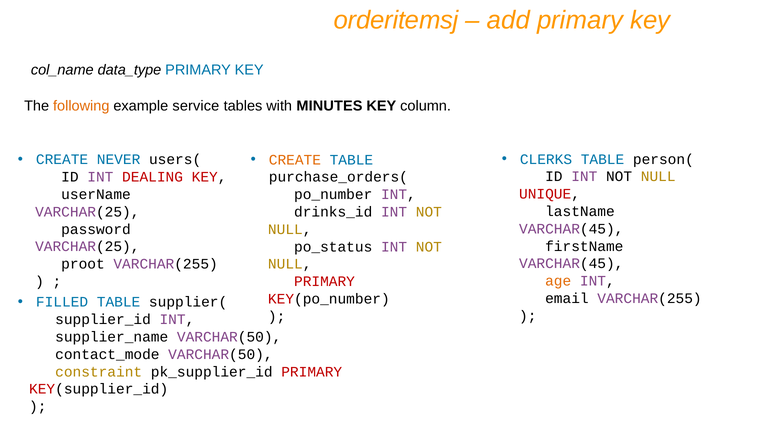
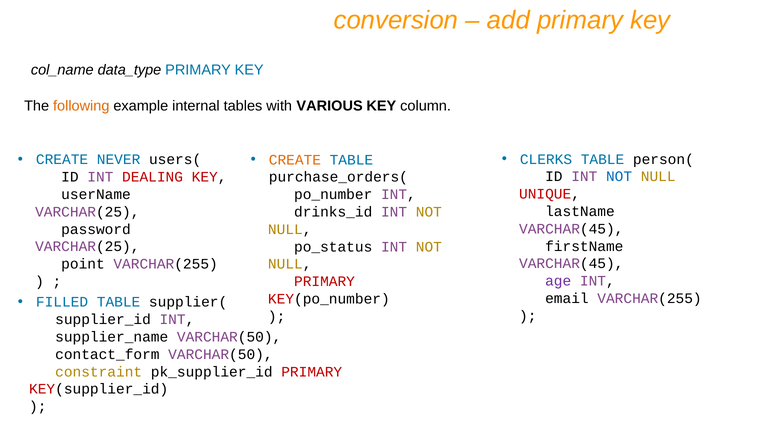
orderitemsj: orderitemsj -> conversion
service: service -> internal
MINUTES: MINUTES -> VARIOUS
NOT at (619, 177) colour: black -> blue
proot: proot -> point
age colour: orange -> purple
contact_mode: contact_mode -> contact_form
